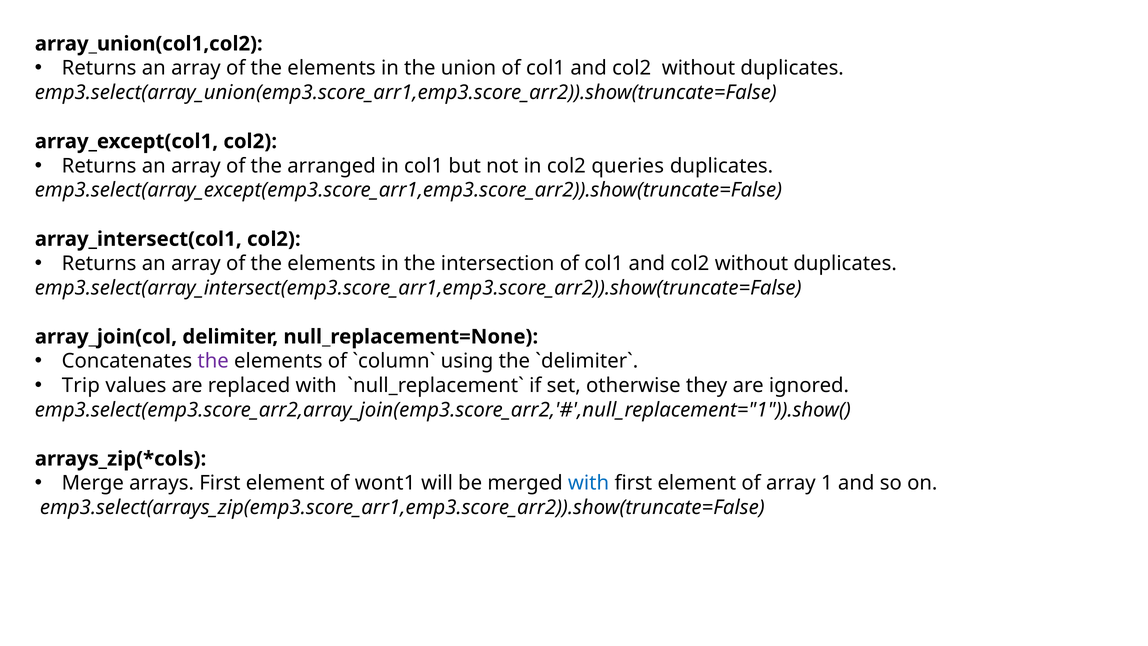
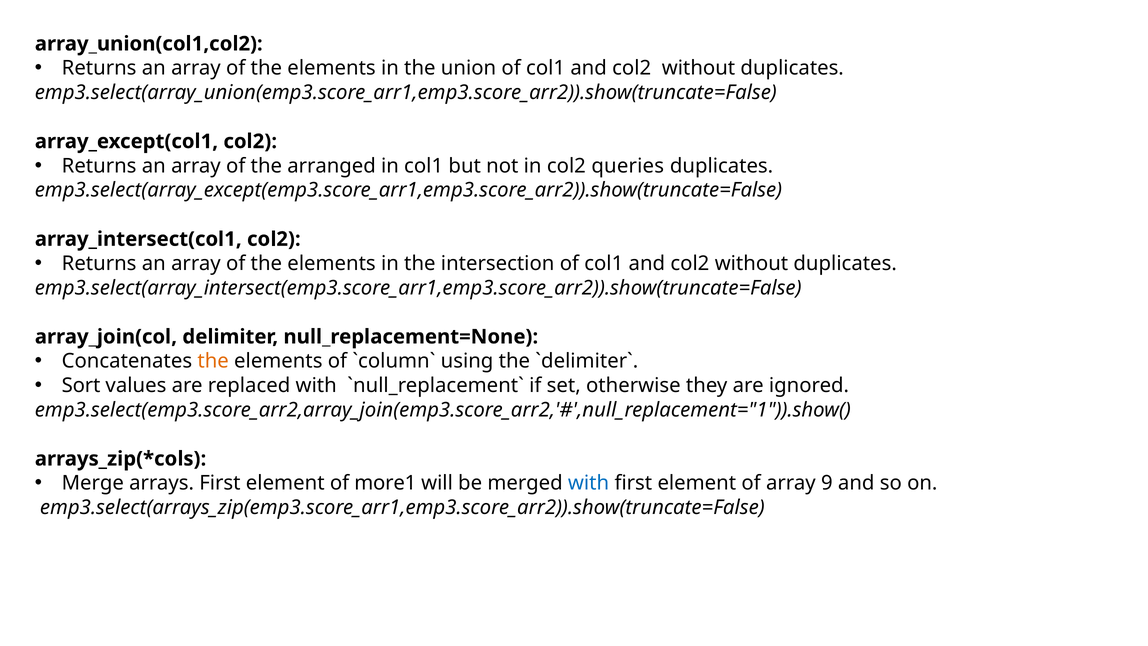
the at (213, 361) colour: purple -> orange
Trip: Trip -> Sort
wont1: wont1 -> more1
1: 1 -> 9
